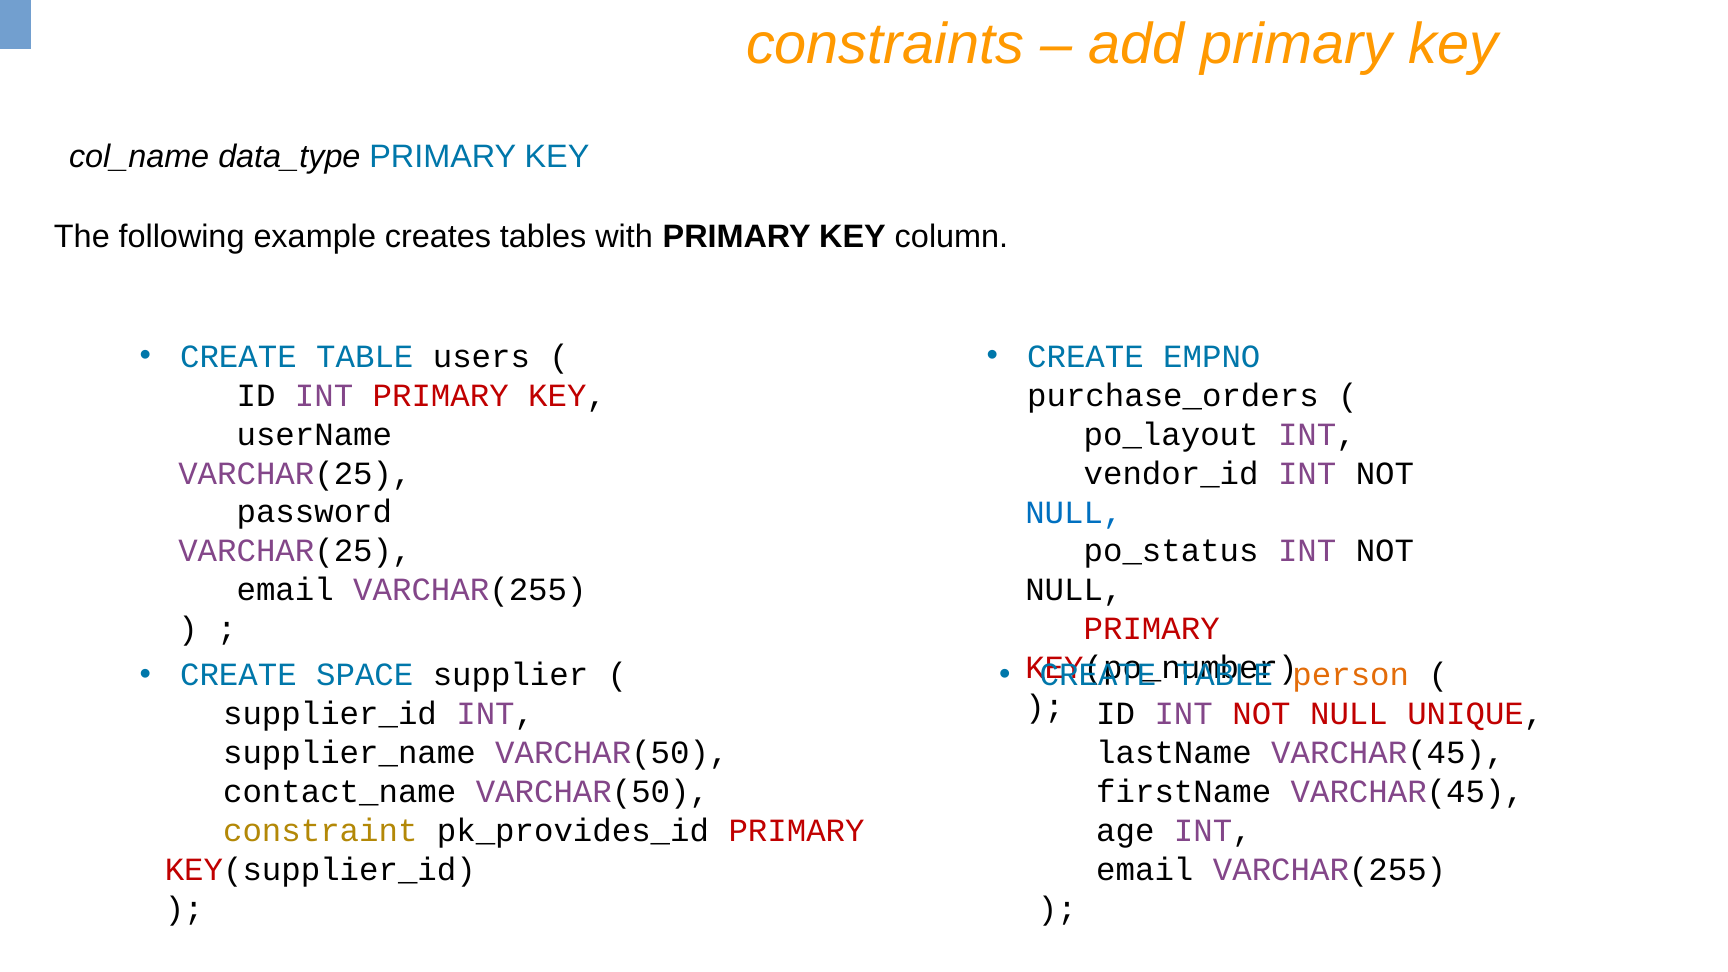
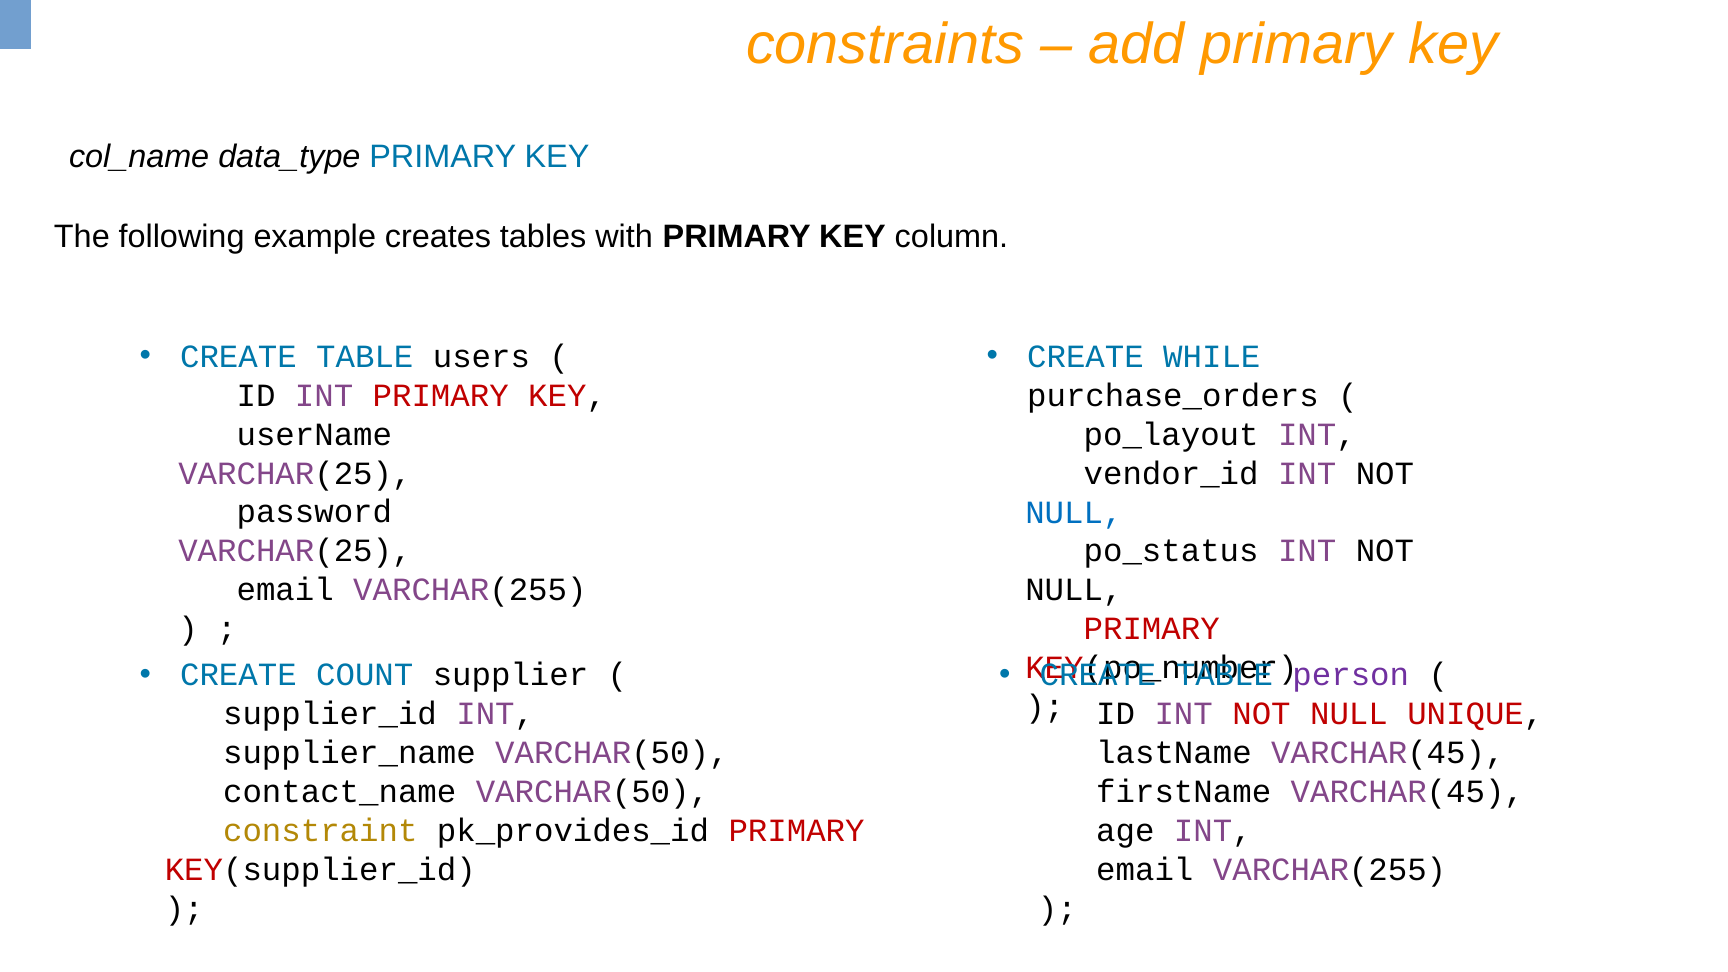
EMPNO: EMPNO -> WHILE
SPACE: SPACE -> COUNT
person colour: orange -> purple
